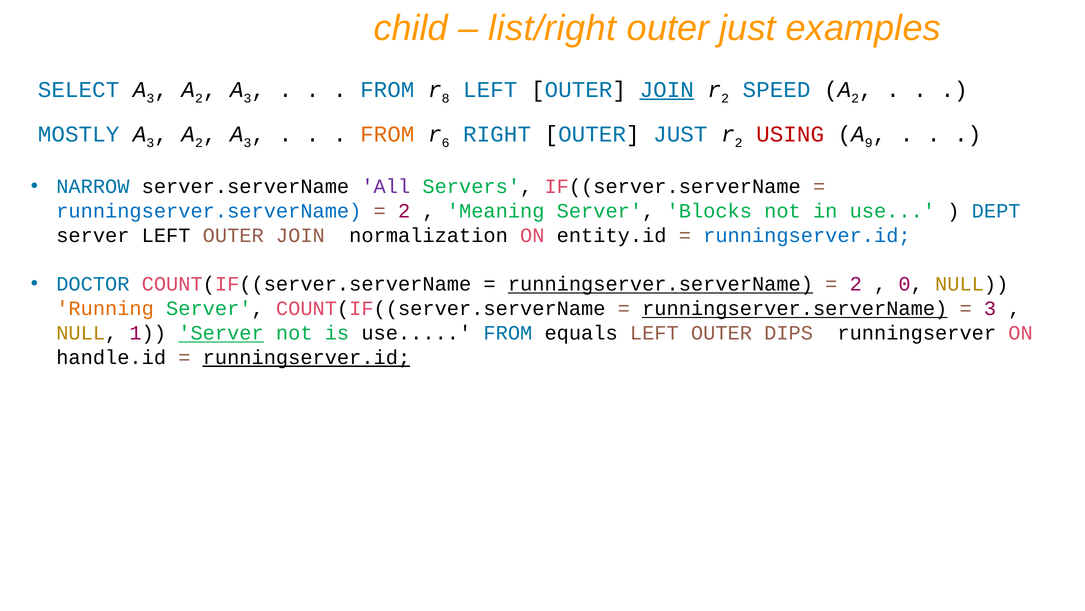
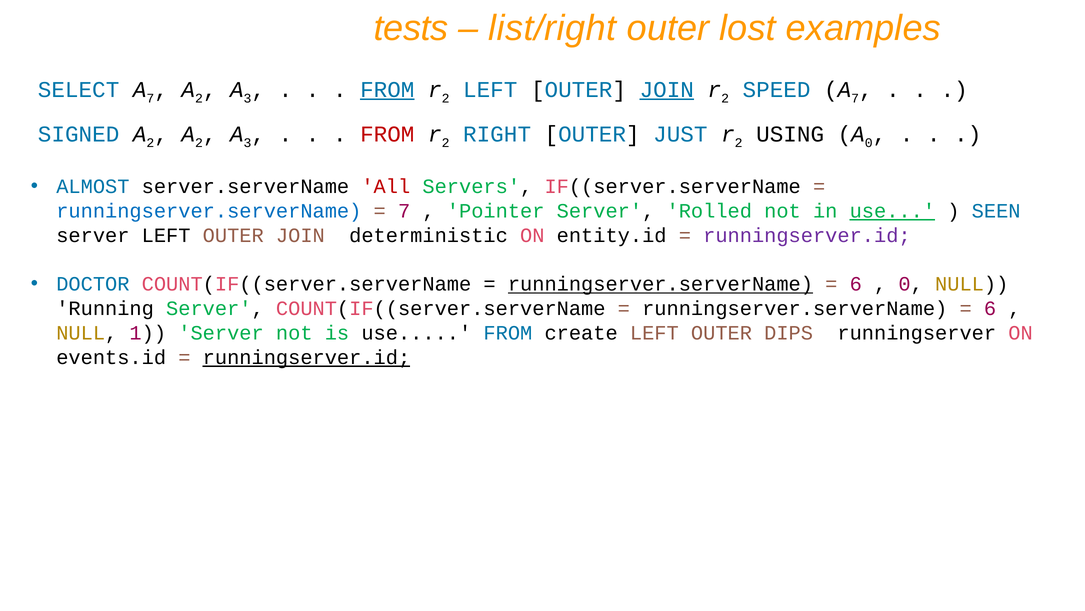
child: child -> tests
just at (748, 28): just -> lost
3 at (150, 98): 3 -> 7
FROM at (387, 89) underline: none -> present
8 at (446, 98): 8 -> 2
2 at (855, 98): 2 -> 7
MOSTLY: MOSTLY -> SIGNED
3 at (150, 143): 3 -> 2
FROM at (387, 134) colour: orange -> red
6 at (446, 143): 6 -> 2
USING colour: red -> black
9 at (869, 143): 9 -> 0
NARROW: NARROW -> ALMOST
All colour: purple -> red
2 at (404, 211): 2 -> 7
Meaning: Meaning -> Pointer
Blocks: Blocks -> Rolled
use at (892, 211) underline: none -> present
DEPT: DEPT -> SEEN
normalization: normalization -> deterministic
runningserver.id at (807, 235) colour: blue -> purple
2 at (856, 284): 2 -> 6
Running colour: orange -> black
runningserver.serverName at (795, 308) underline: present -> none
3 at (990, 308): 3 -> 6
Server at (221, 333) underline: present -> none
equals: equals -> create
handle.id: handle.id -> events.id
